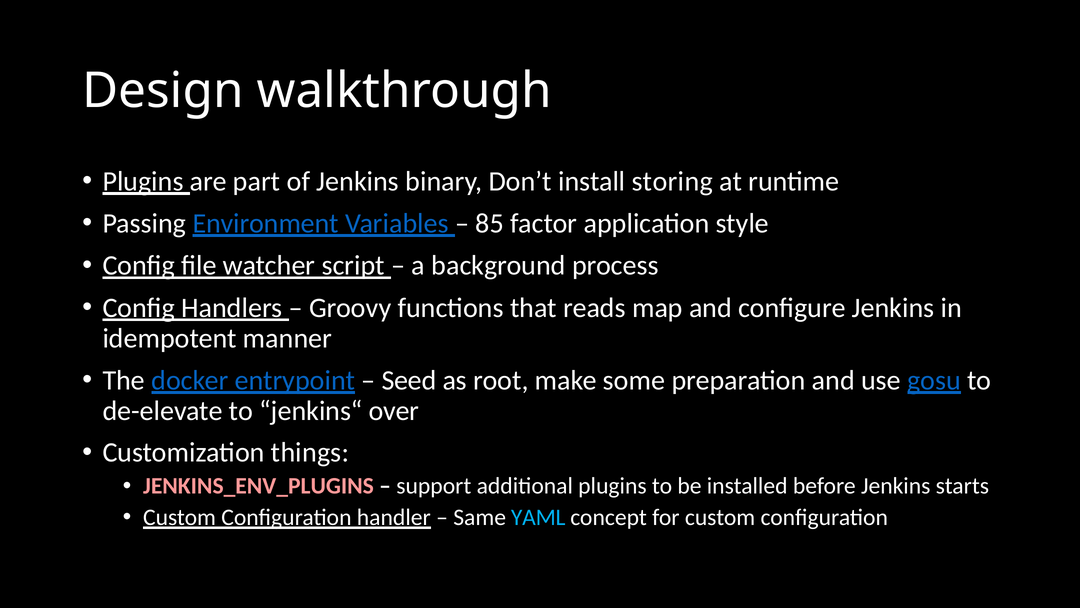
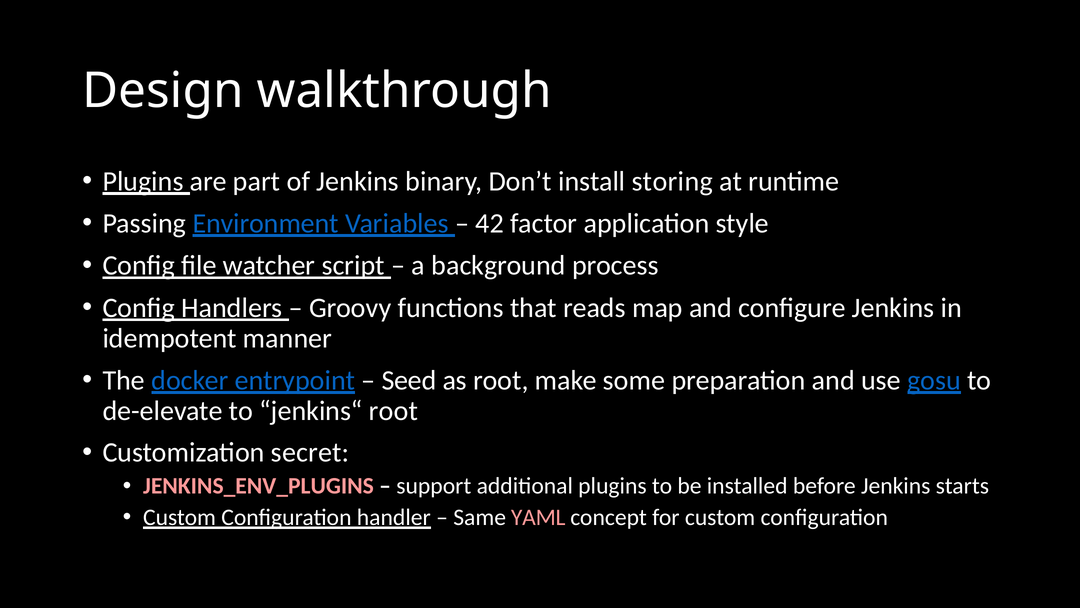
85: 85 -> 42
jenkins“ over: over -> root
things: things -> secret
YAML colour: light blue -> pink
